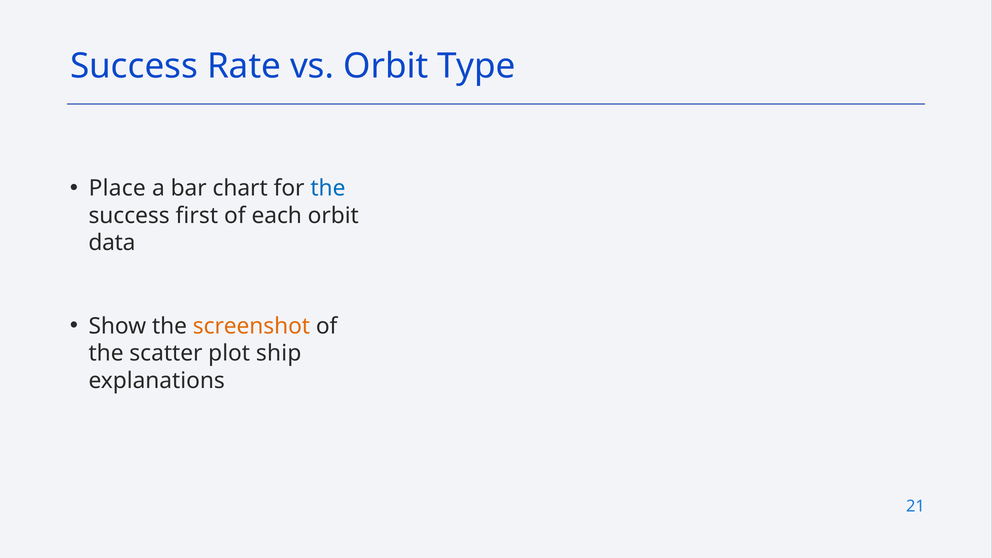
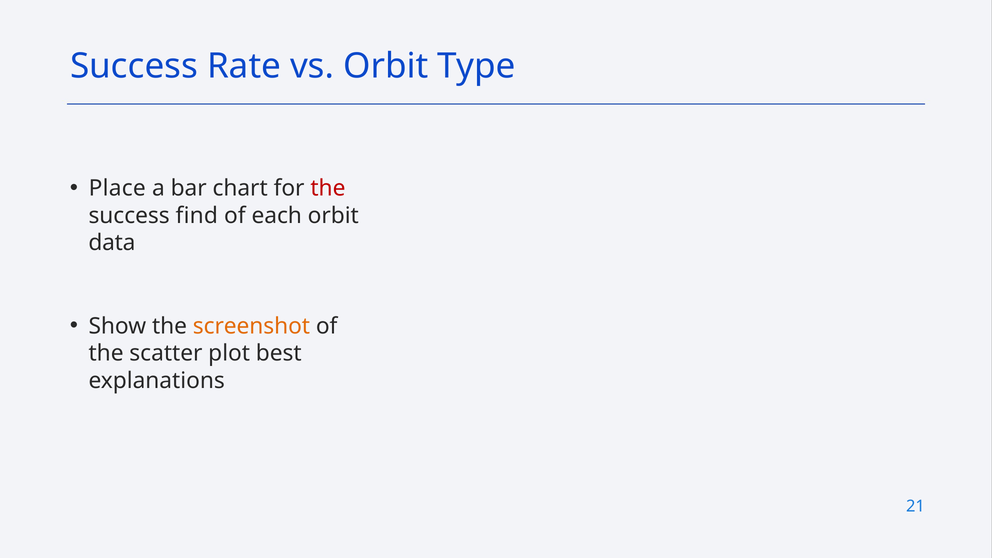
the at (328, 188) colour: blue -> red
first: first -> find
ship: ship -> best
